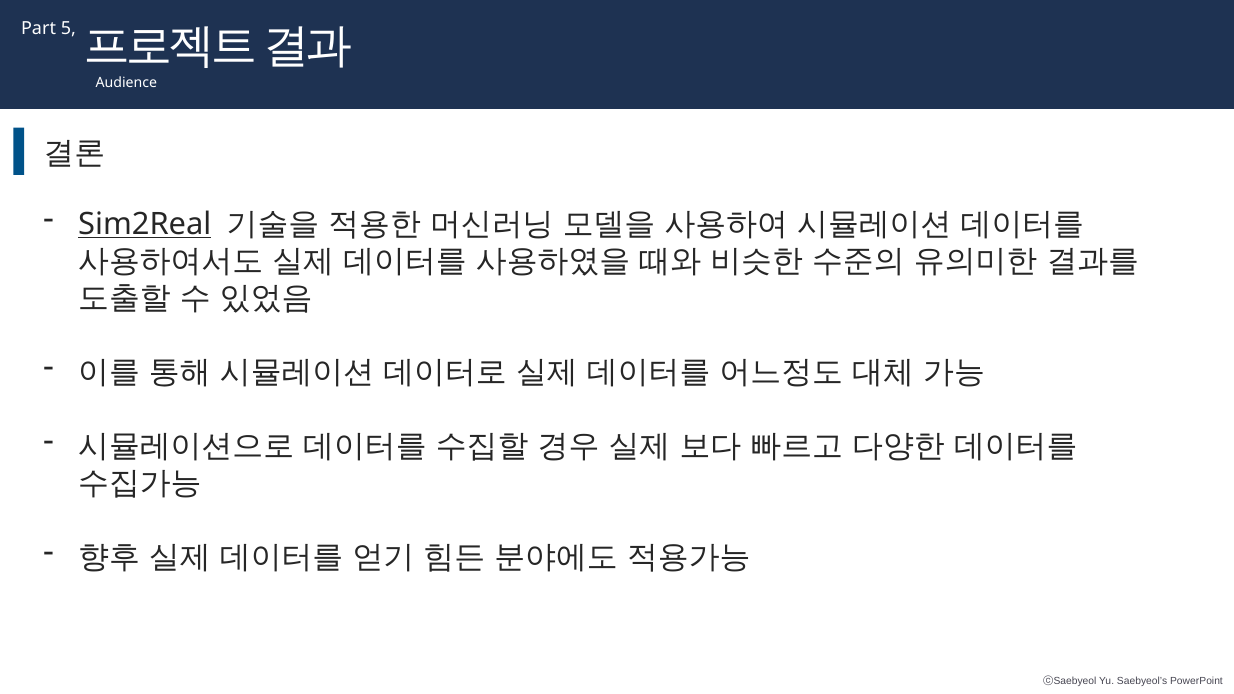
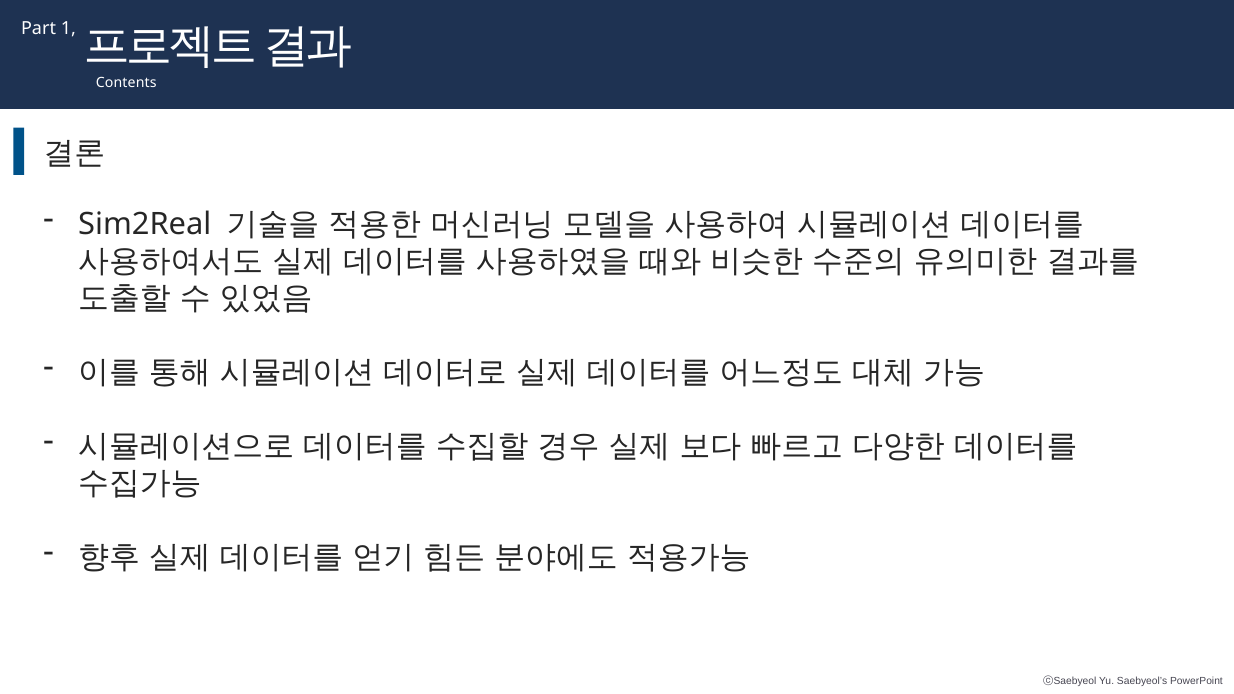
5: 5 -> 1
Audience: Audience -> Contents
Sim2Real underline: present -> none
